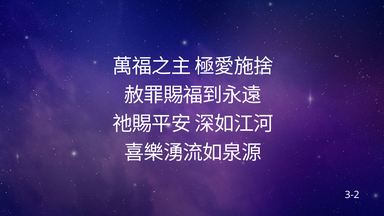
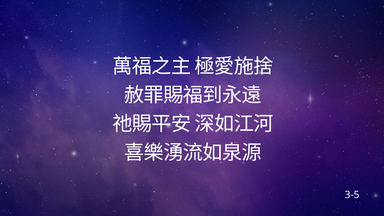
3-2: 3-2 -> 3-5
